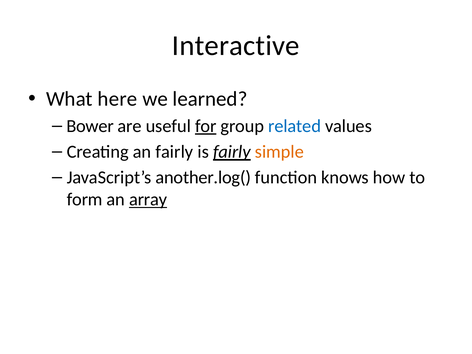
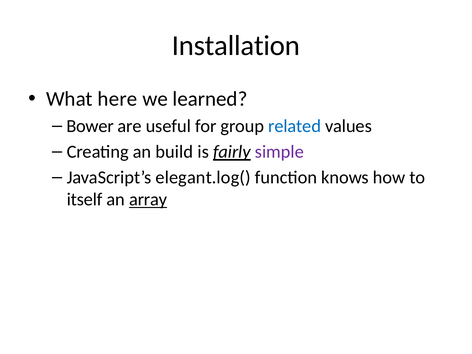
Interactive: Interactive -> Installation
for underline: present -> none
an fairly: fairly -> build
simple colour: orange -> purple
another.log(: another.log( -> elegant.log(
form: form -> itself
